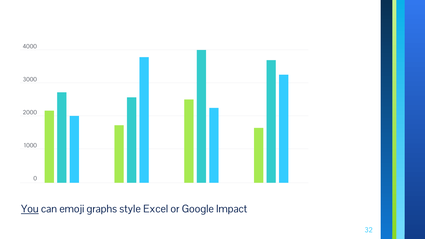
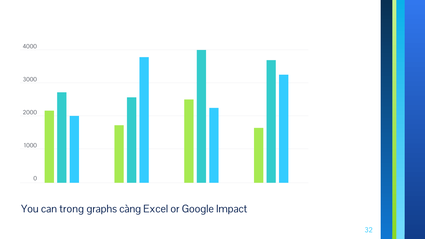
You underline: present -> none
emoji: emoji -> trong
style: style -> càng
